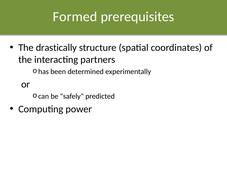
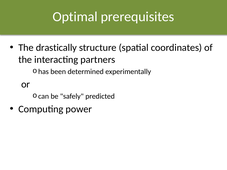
Formed: Formed -> Optimal
